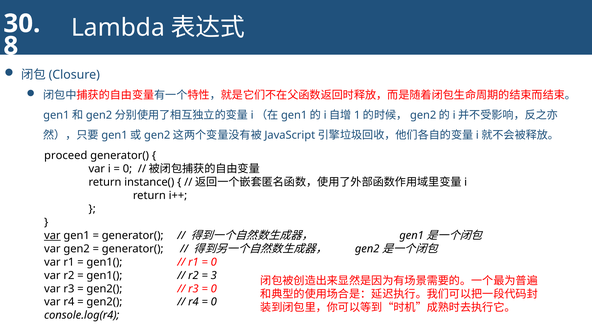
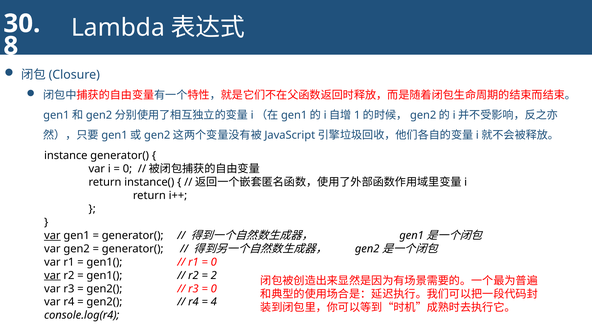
proceed: proceed -> instance
var at (52, 275) underline: none -> present
3: 3 -> 2
0 at (214, 302): 0 -> 4
